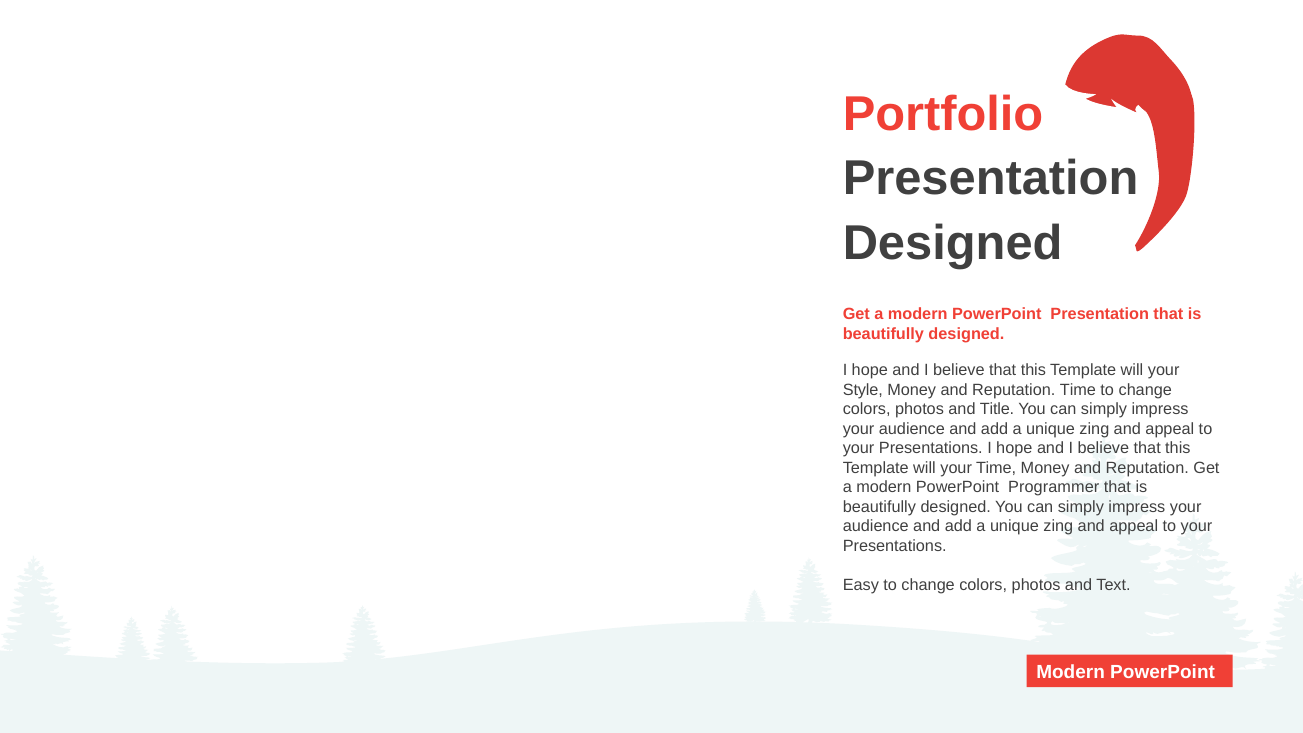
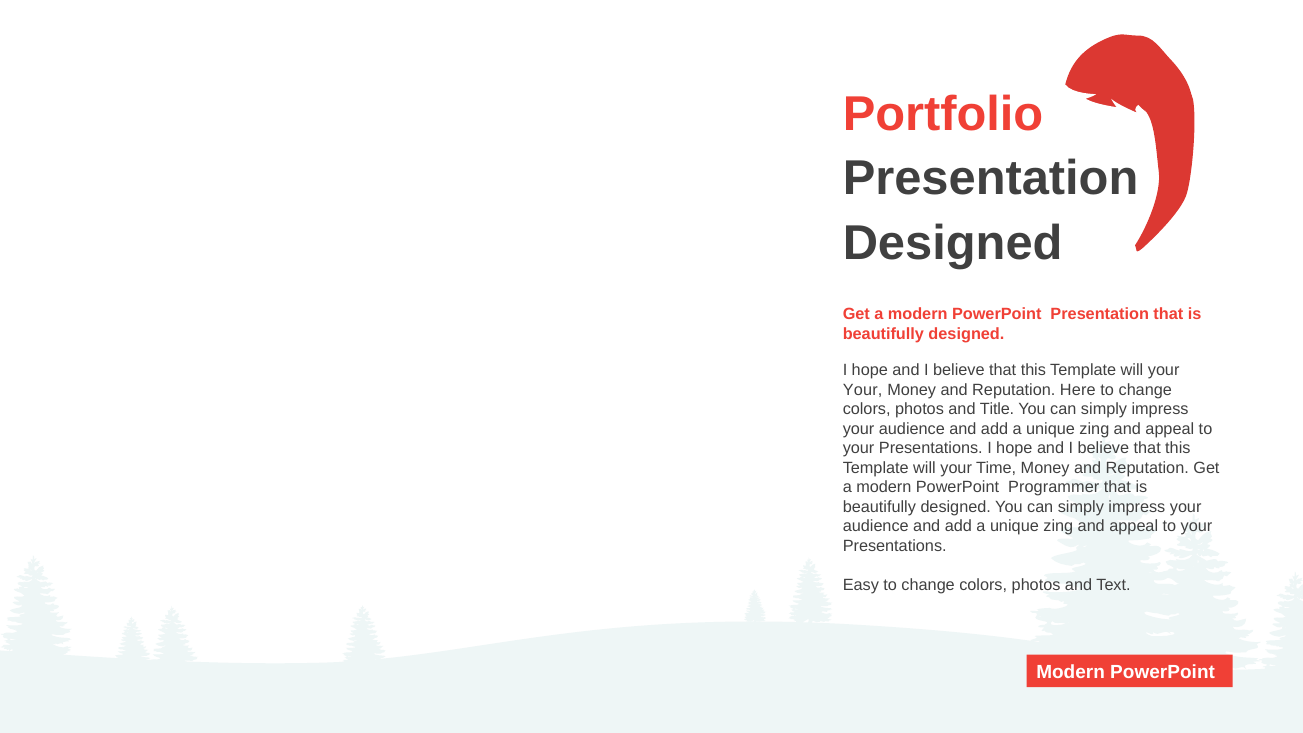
Style at (863, 390): Style -> Your
Reputation Time: Time -> Here
